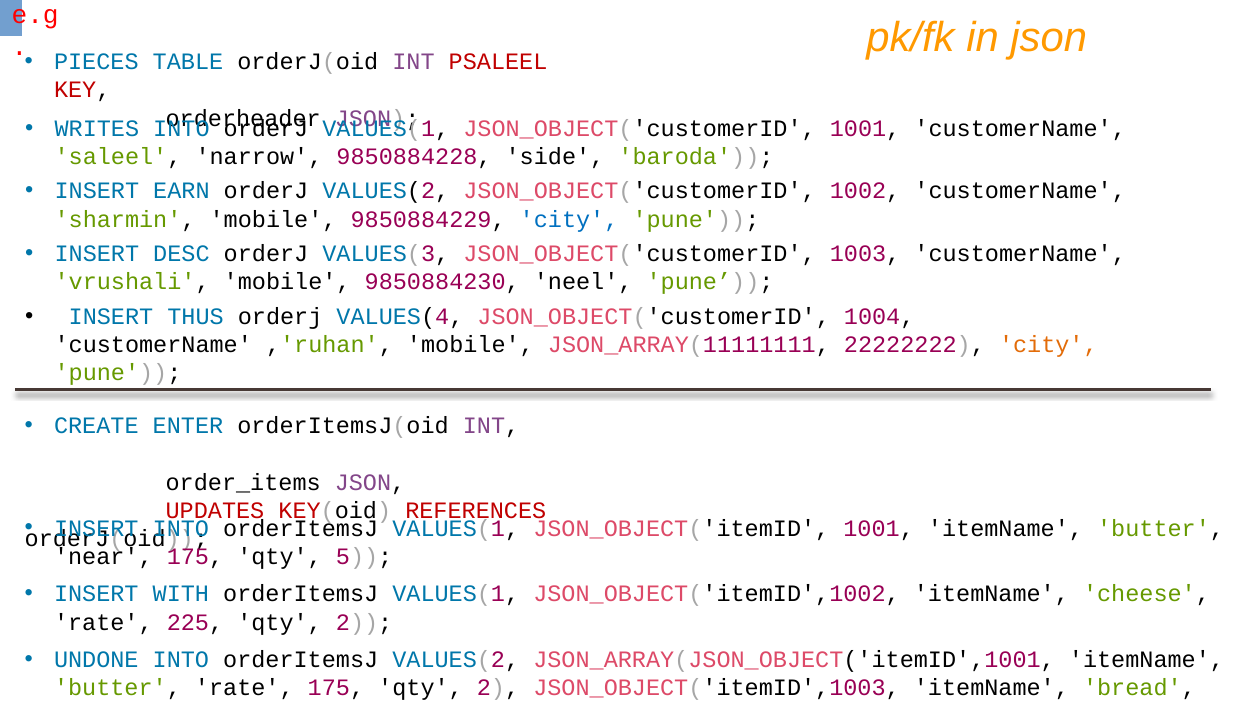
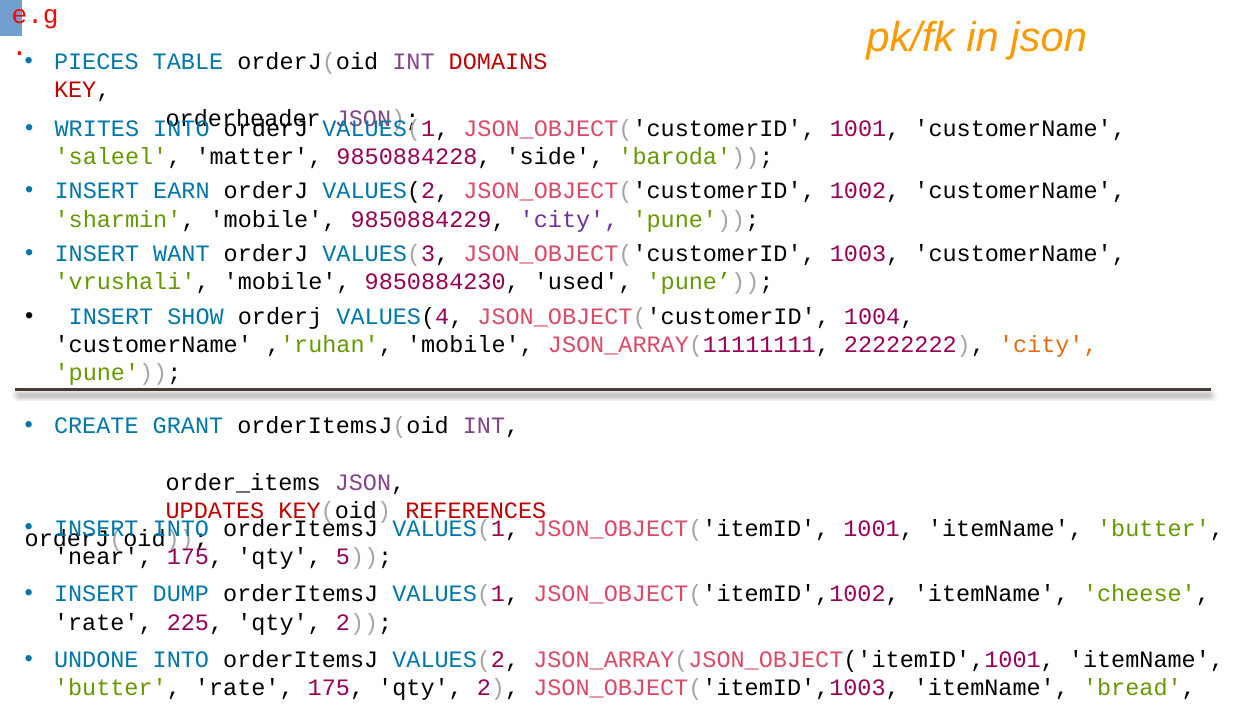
PSALEEL: PSALEEL -> DOMAINS
narrow: narrow -> matter
city at (569, 219) colour: blue -> purple
DESC: DESC -> WANT
neel: neel -> used
THUS: THUS -> SHOW
ENTER: ENTER -> GRANT
WITH: WITH -> DUMP
